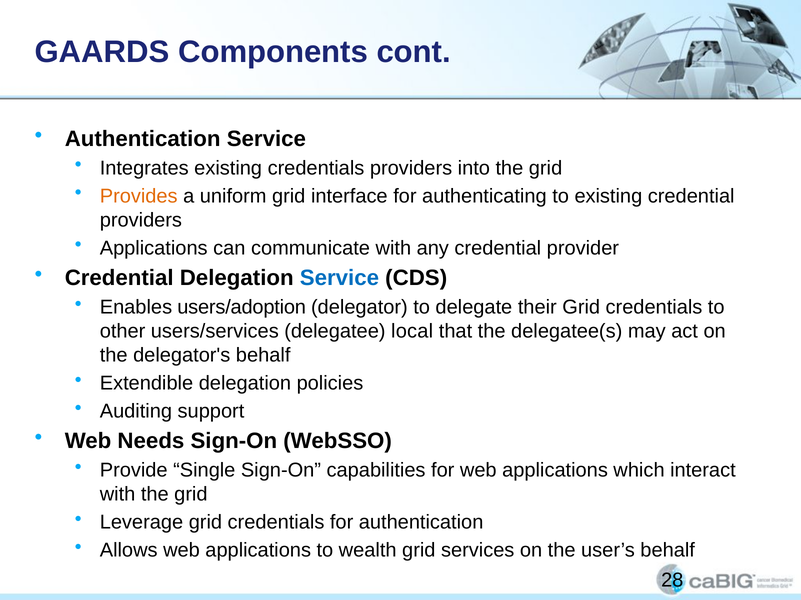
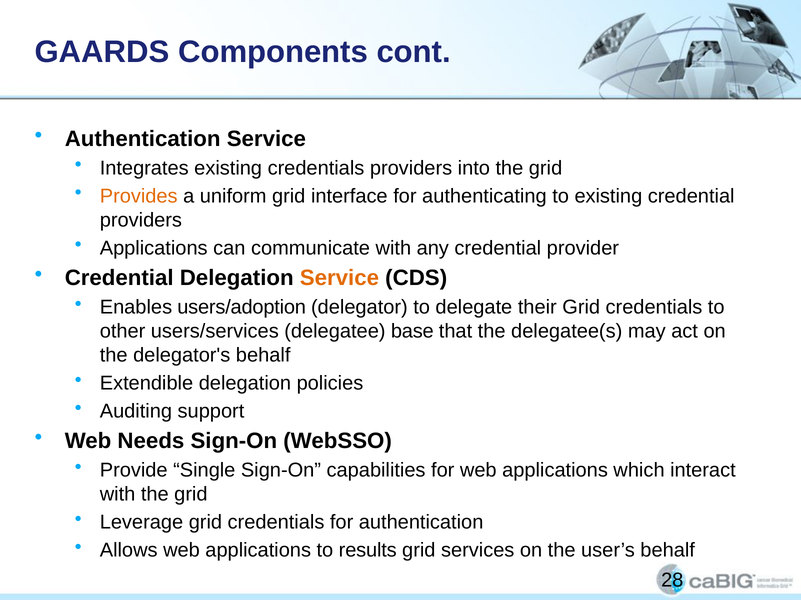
Service at (339, 278) colour: blue -> orange
local: local -> base
wealth: wealth -> results
